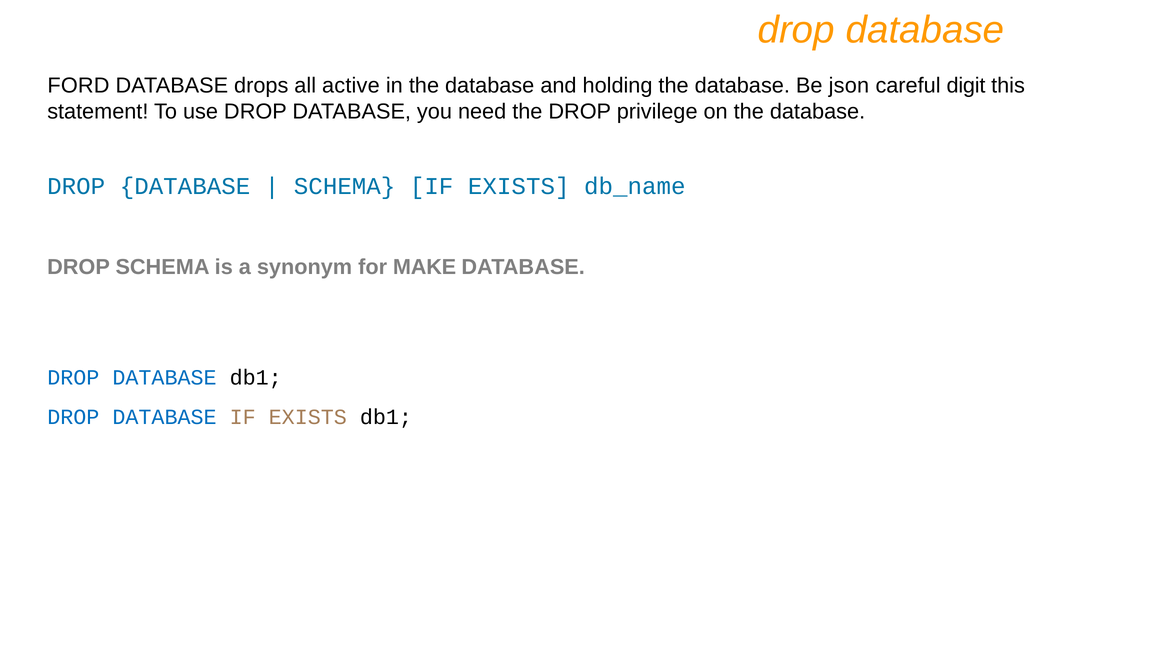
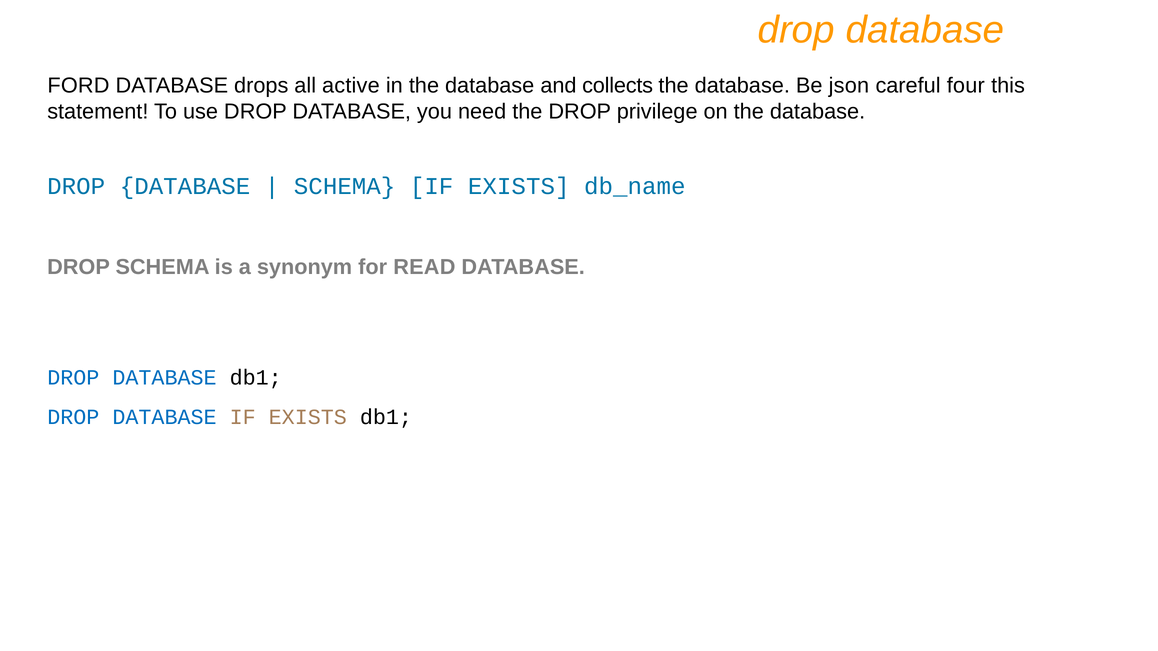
holding: holding -> collects
digit: digit -> four
MAKE: MAKE -> READ
